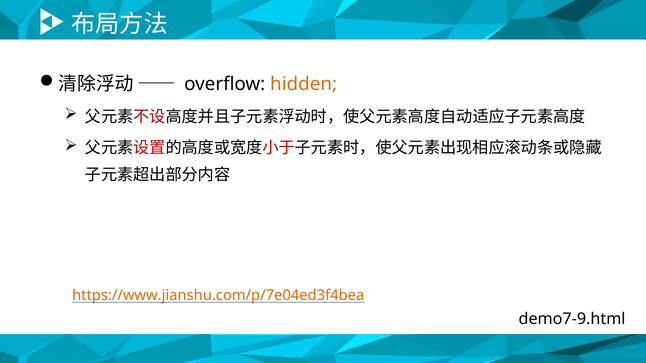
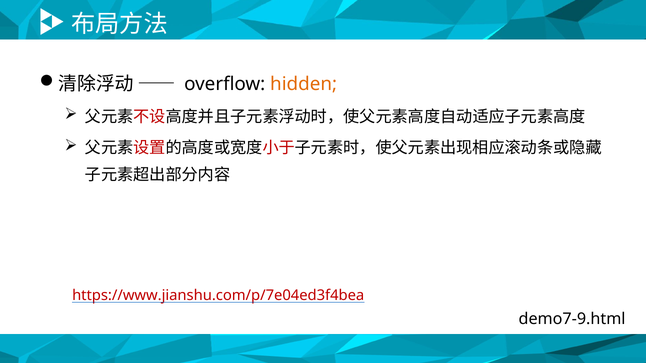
https://www.jianshu.com/p/7e04ed3f4bea colour: orange -> red
